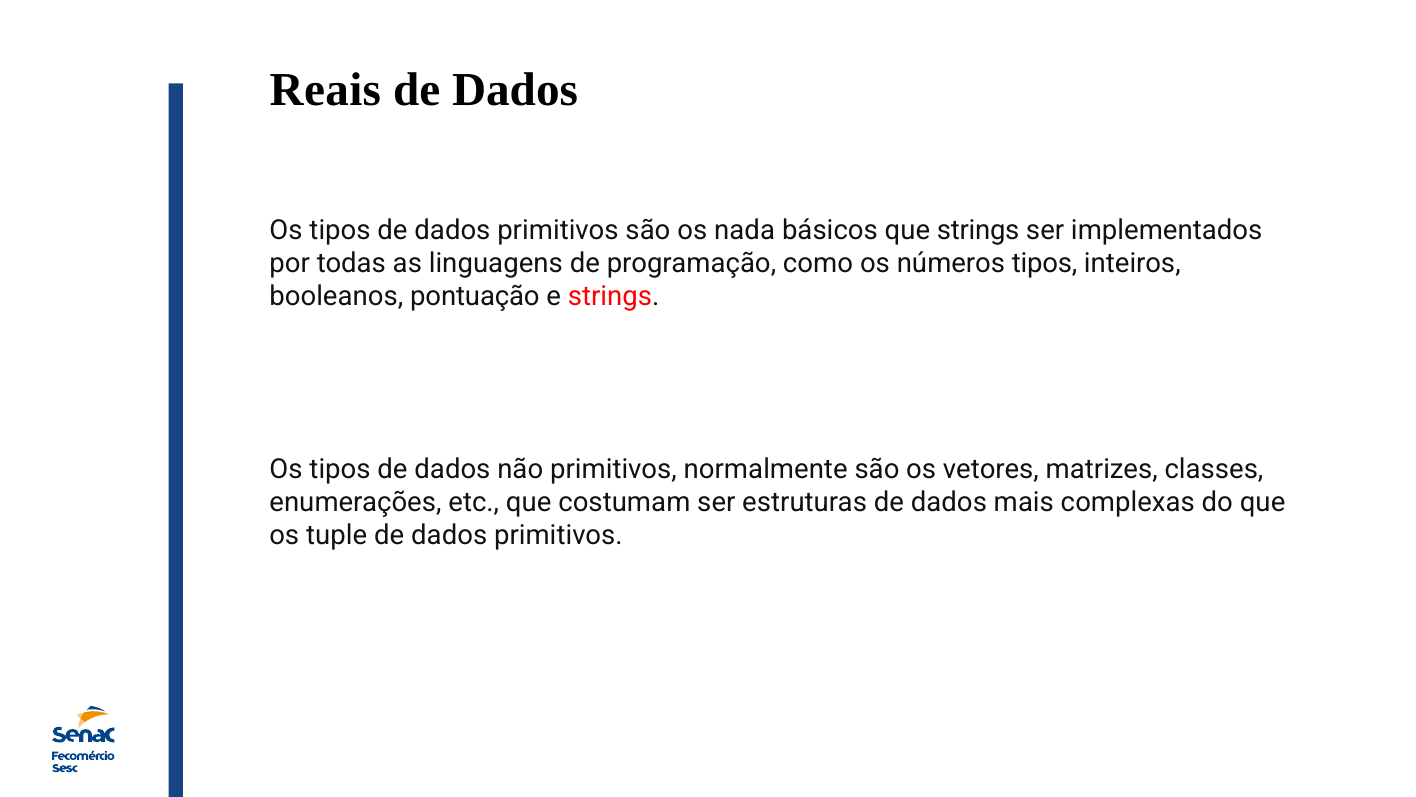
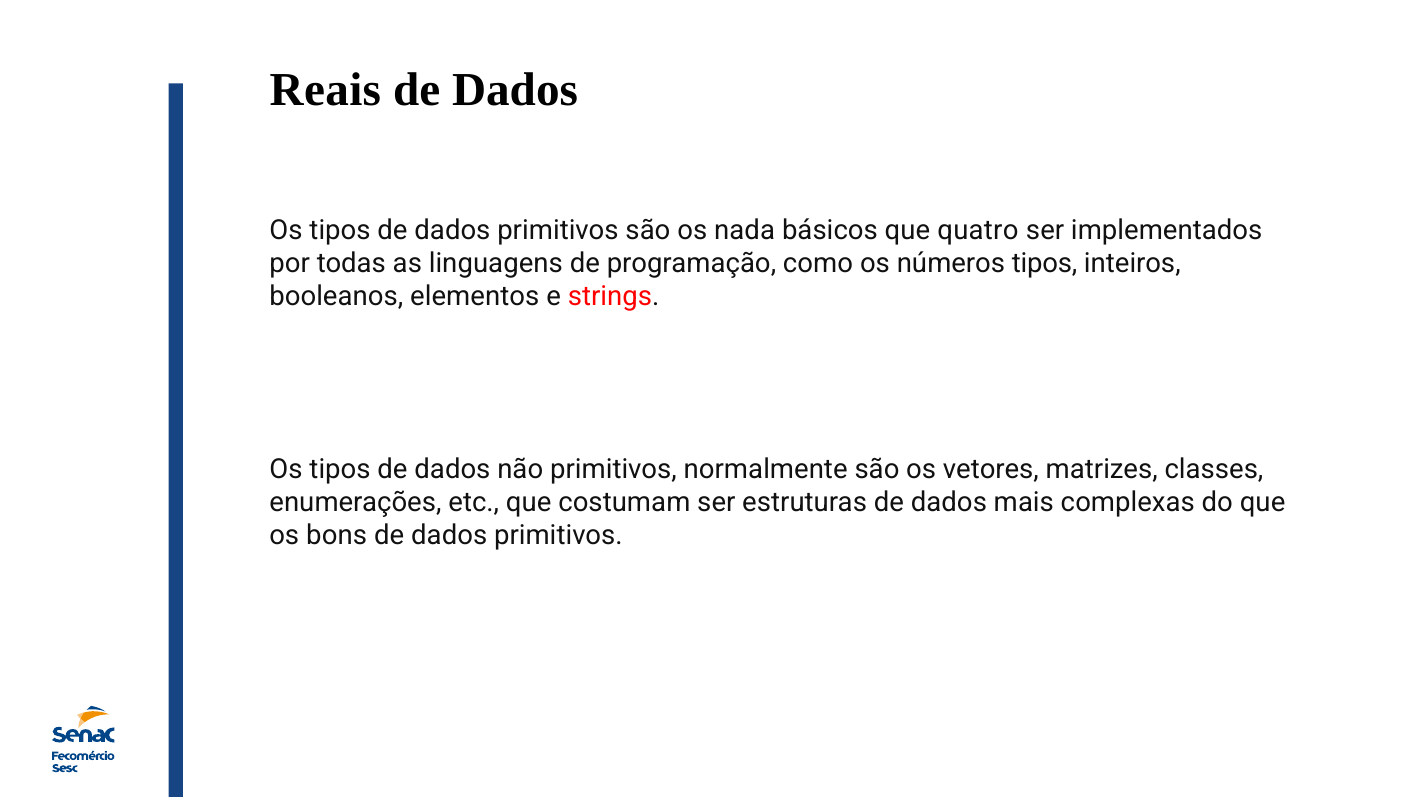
que strings: strings -> quatro
pontuação: pontuação -> elementos
tuple: tuple -> bons
